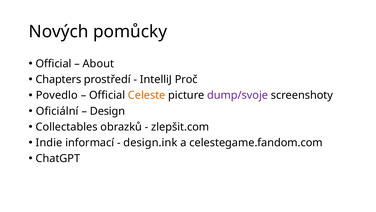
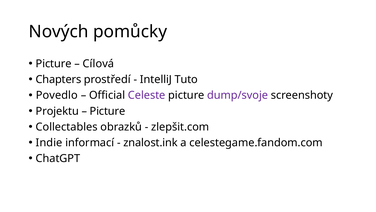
Official at (54, 64): Official -> Picture
About: About -> Cílová
Proč: Proč -> Tuto
Celeste colour: orange -> purple
Oficiální: Oficiální -> Projektu
Design at (108, 111): Design -> Picture
design.ink: design.ink -> znalost.ink
